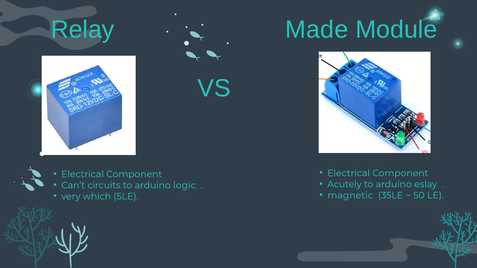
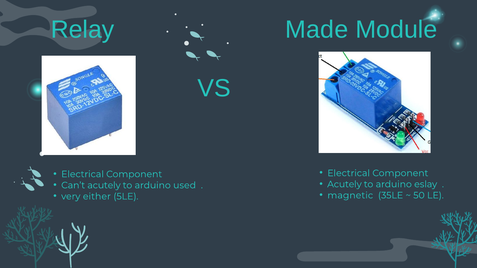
Can’t circuits: circuits -> acutely
logic: logic -> used
which: which -> either
